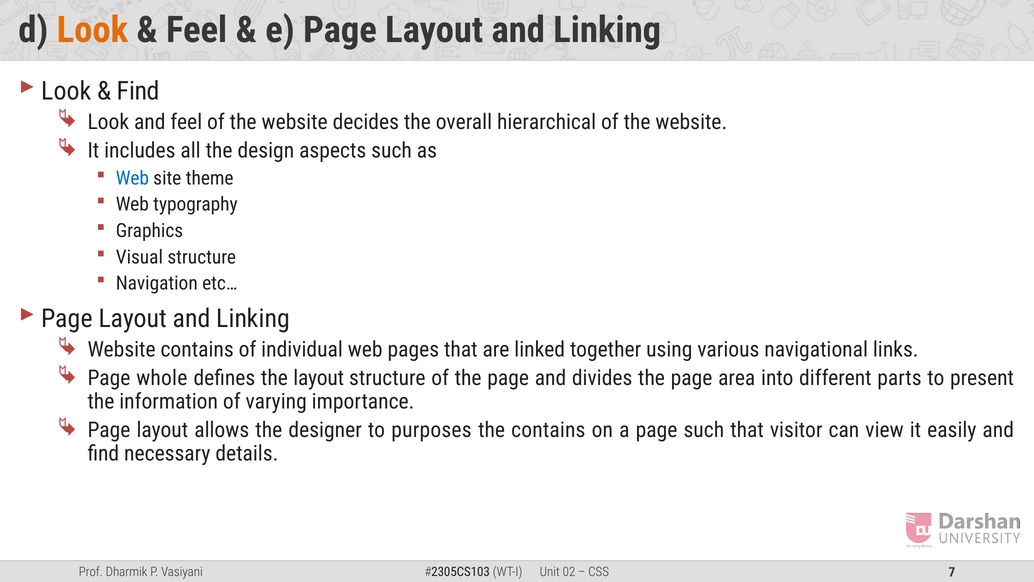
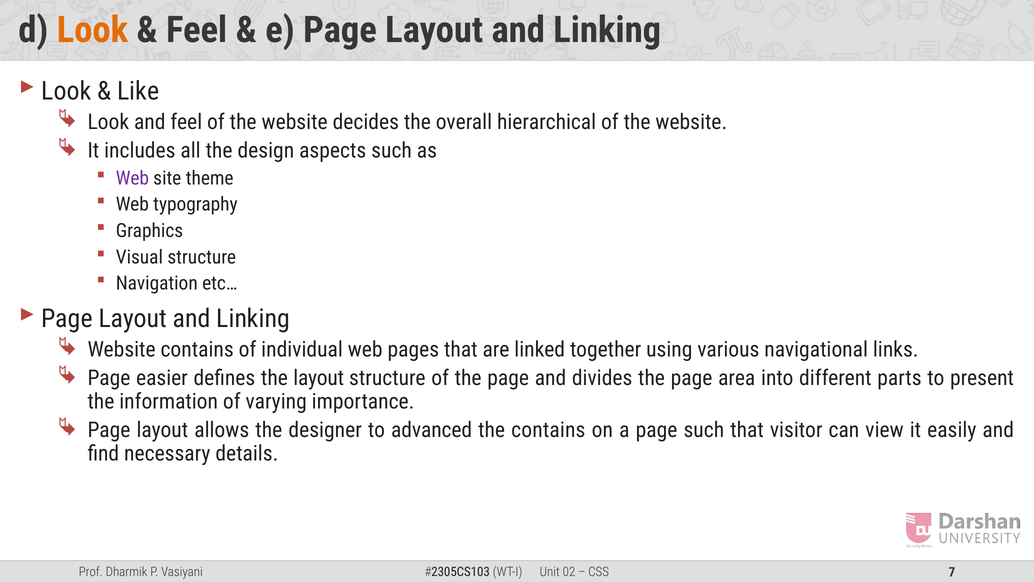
Find at (138, 91): Find -> Like
Web at (132, 178) colour: blue -> purple
whole: whole -> easier
purposes: purposes -> advanced
